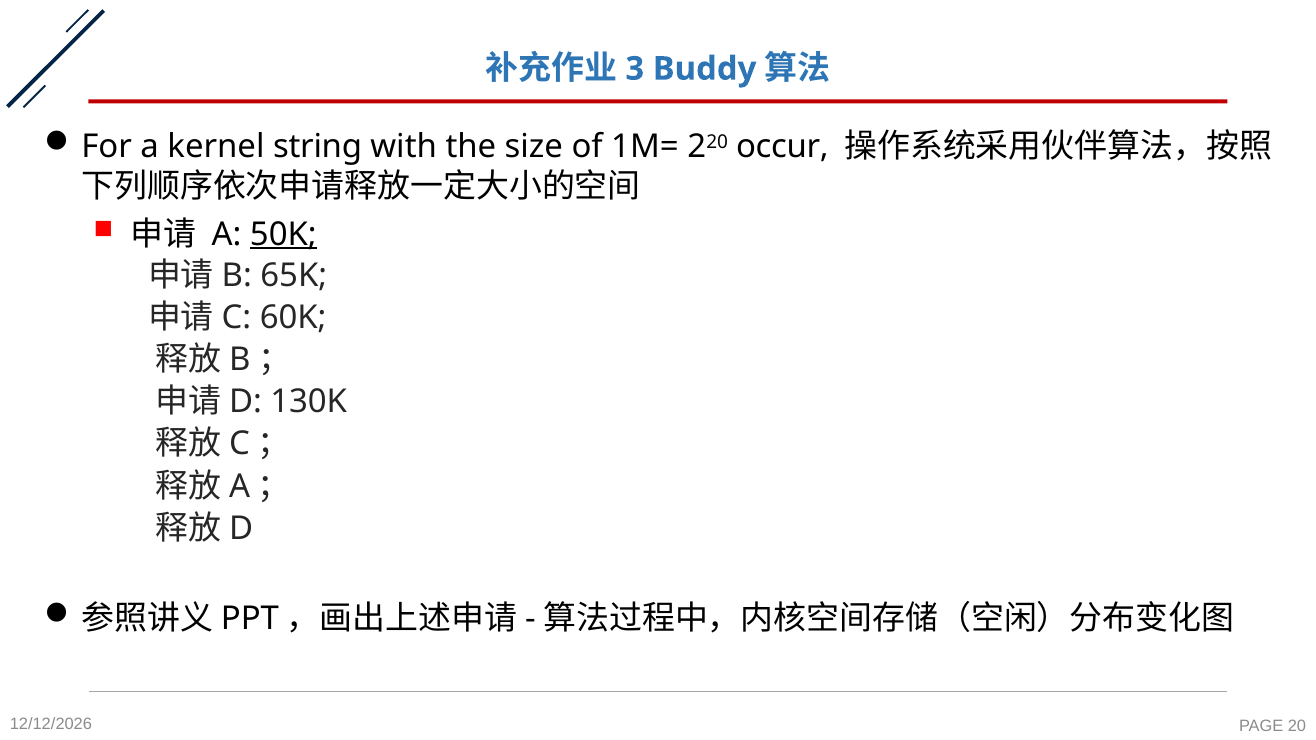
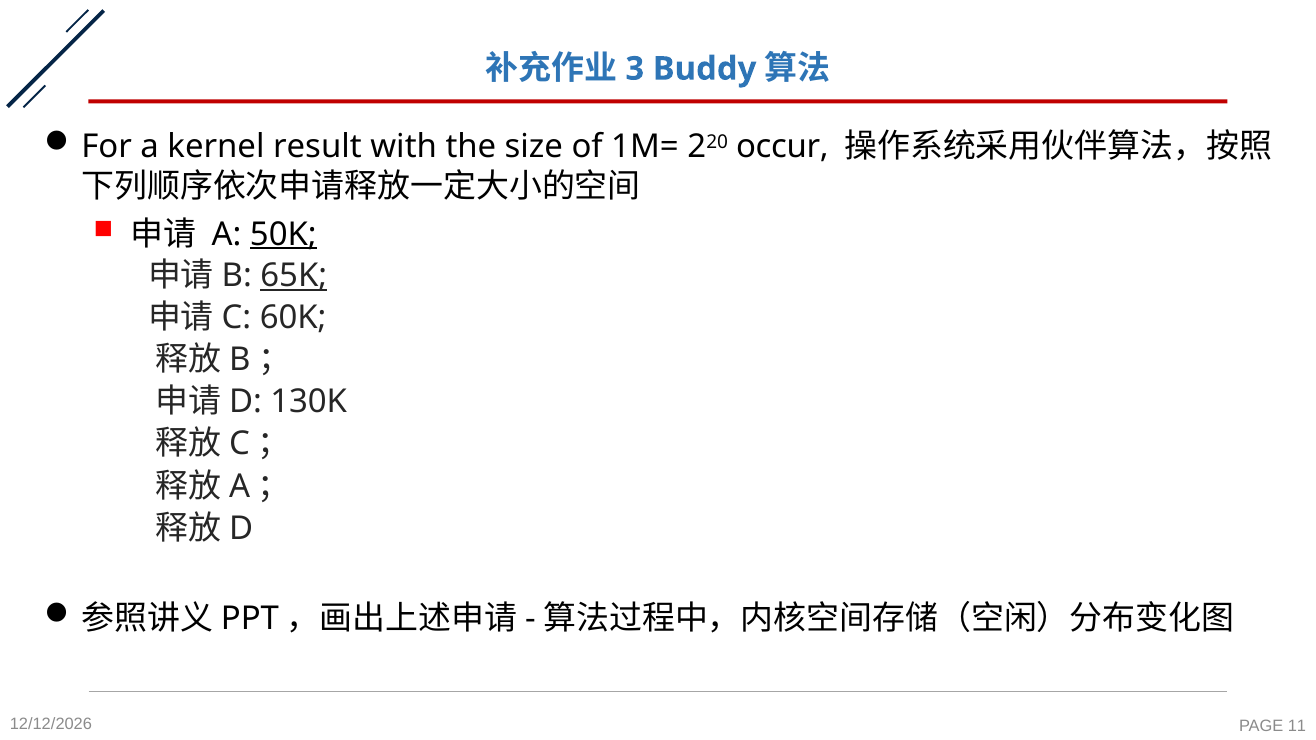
string: string -> result
65K underline: none -> present
20: 20 -> 11
